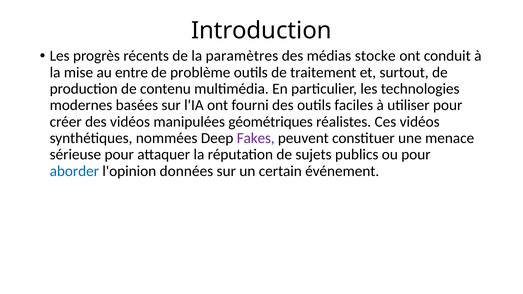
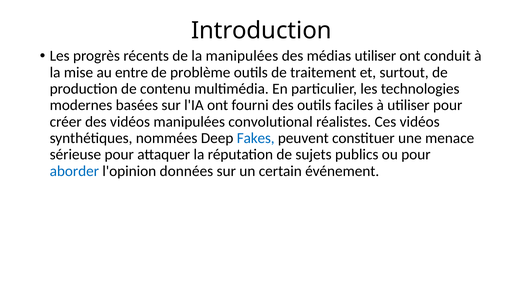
la paramètres: paramètres -> manipulées
médias stocke: stocke -> utiliser
géométriques: géométriques -> convolutional
Fakes colour: purple -> blue
